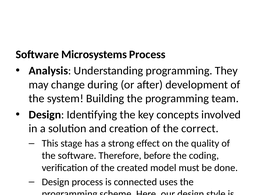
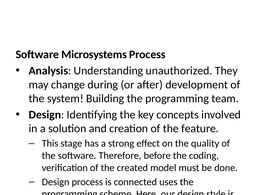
Understanding programming: programming -> unauthorized
correct: correct -> feature
